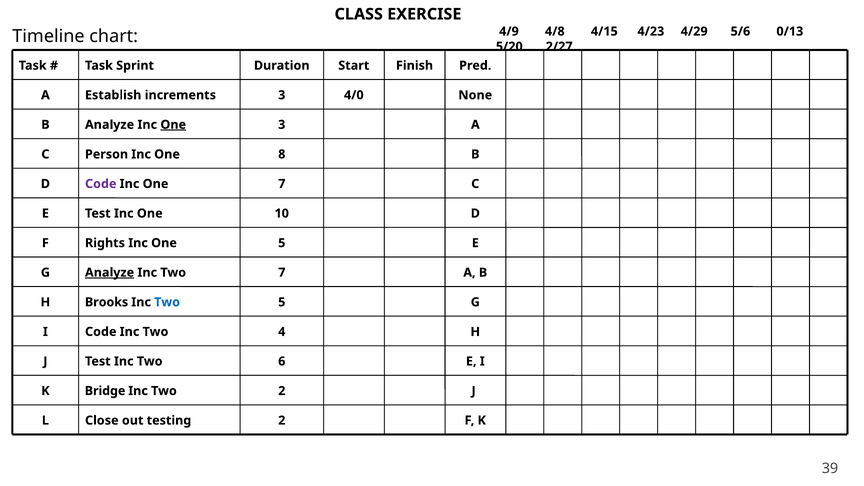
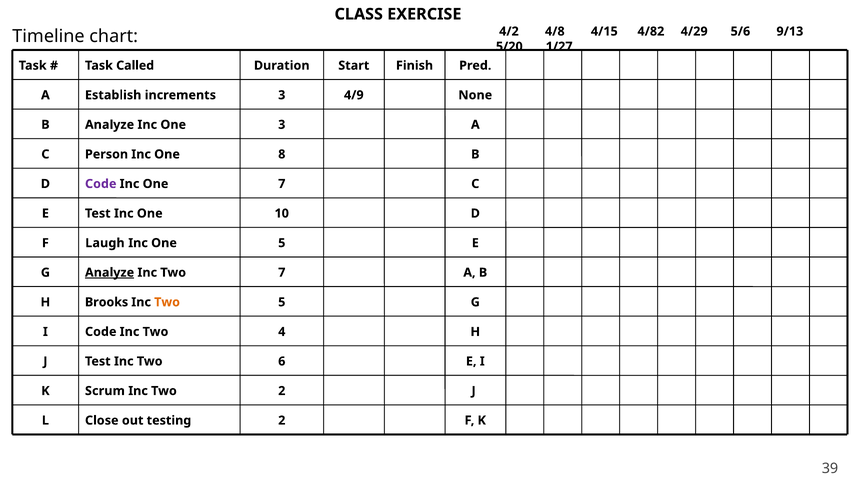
4/9: 4/9 -> 4/2
4/23: 4/23 -> 4/82
0/13: 0/13 -> 9/13
2/27: 2/27 -> 1/27
Sprint: Sprint -> Called
4/0: 4/0 -> 4/9
One at (173, 125) underline: present -> none
Rights: Rights -> Laugh
Two at (167, 302) colour: blue -> orange
Bridge: Bridge -> Scrum
